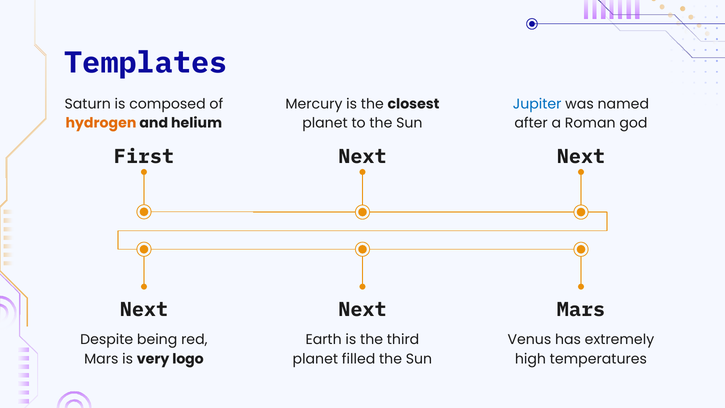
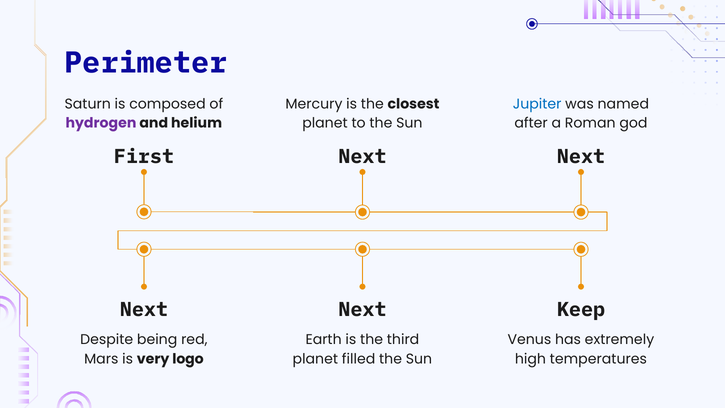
Templates: Templates -> Perimeter
hydrogen colour: orange -> purple
Mars at (581, 310): Mars -> Keep
